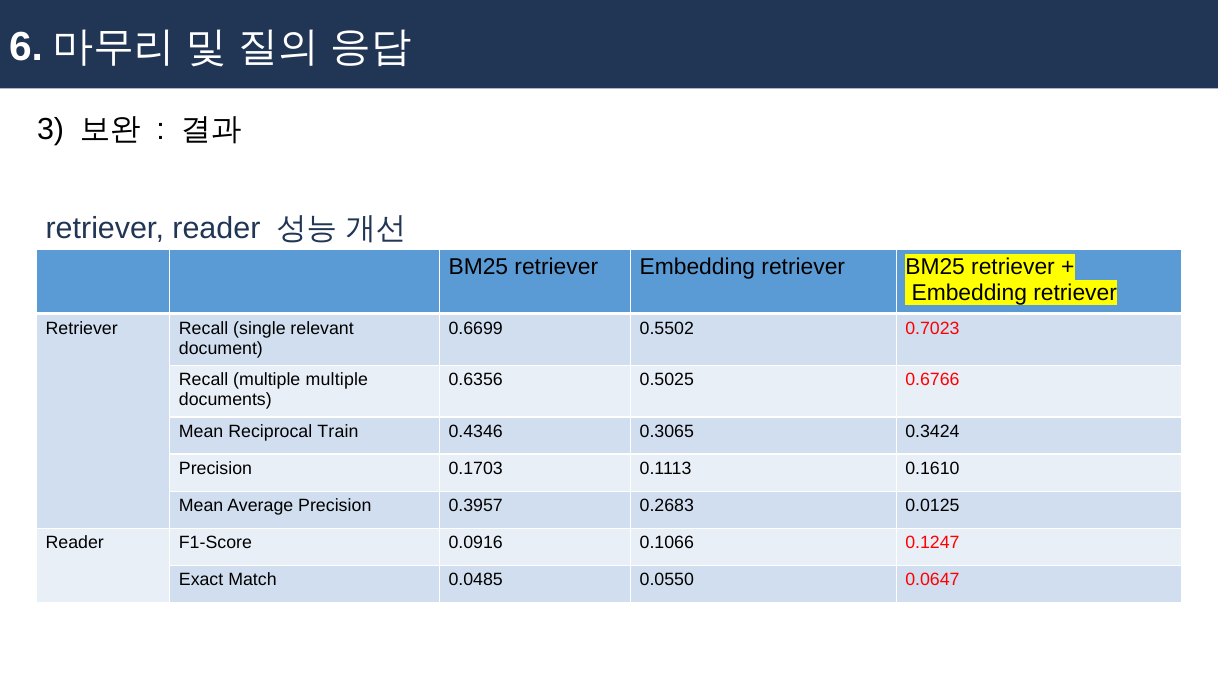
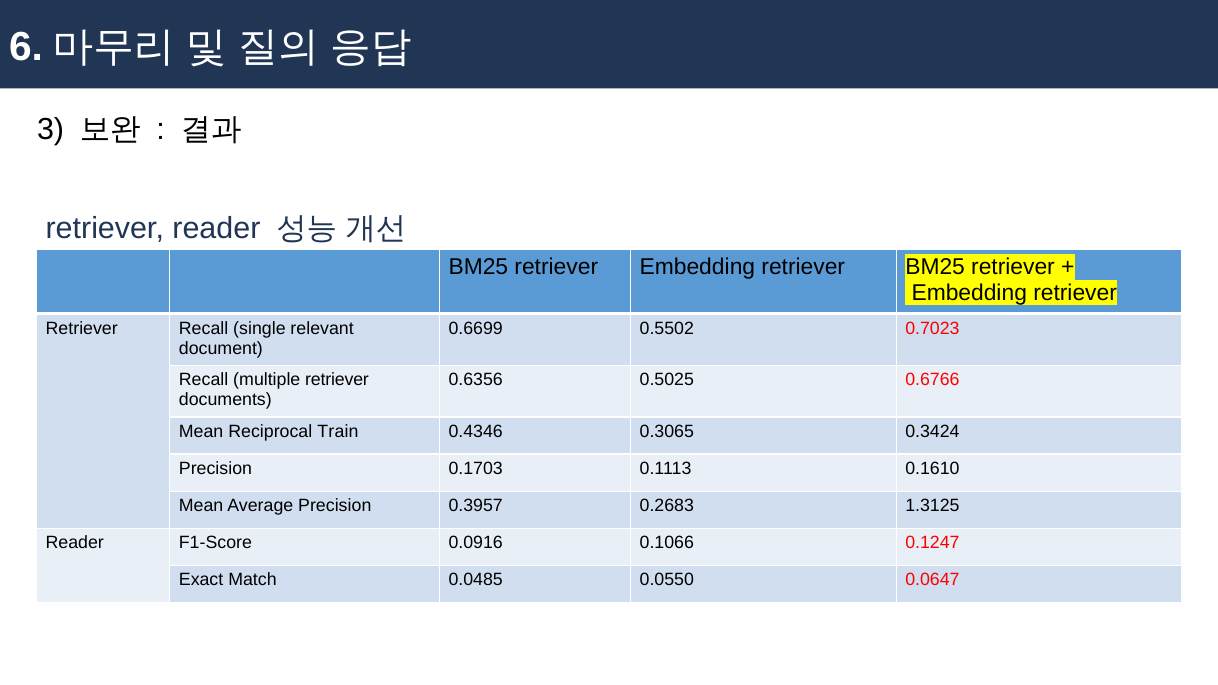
multiple multiple: multiple -> retriever
0.0125: 0.0125 -> 1.3125
